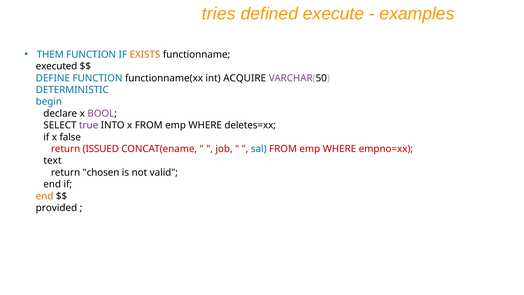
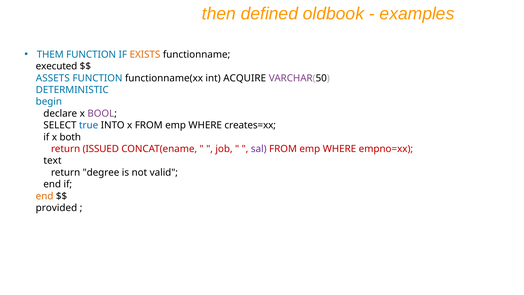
tries: tries -> then
execute: execute -> oldbook
DEFINE: DEFINE -> ASSETS
true colour: purple -> blue
deletes=xx: deletes=xx -> creates=xx
false: false -> both
sal colour: blue -> purple
chosen: chosen -> degree
